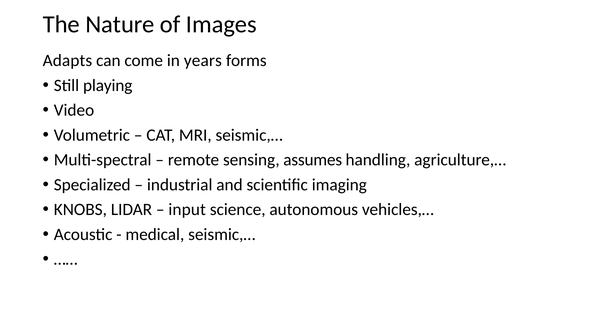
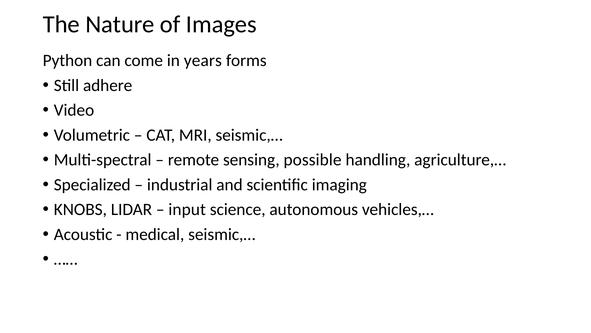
Adapts: Adapts -> Python
playing: playing -> adhere
assumes: assumes -> possible
